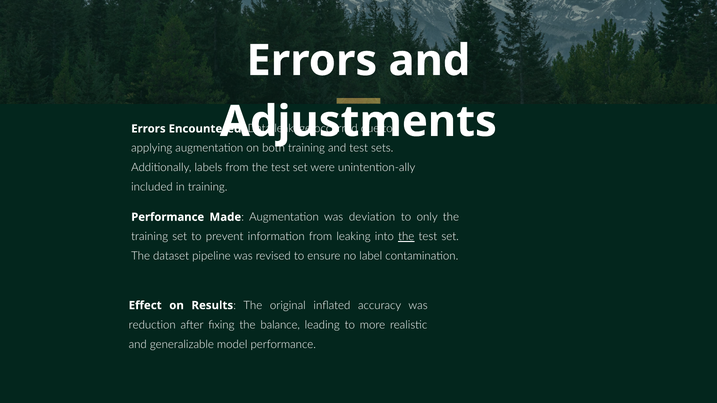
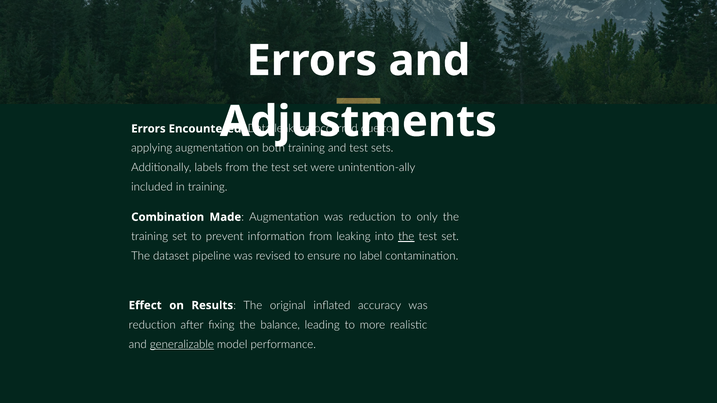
Performance at (168, 217): Performance -> Combination
Augmentation was deviation: deviation -> reduction
generalizable underline: none -> present
